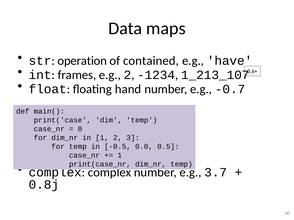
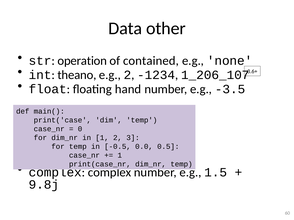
maps: maps -> other
have: have -> none
frames: frames -> theano
1_213_107: 1_213_107 -> 1_206_107
-0.7: -0.7 -> -3.5
3.7: 3.7 -> 1.5
0.8j: 0.8j -> 9.8j
